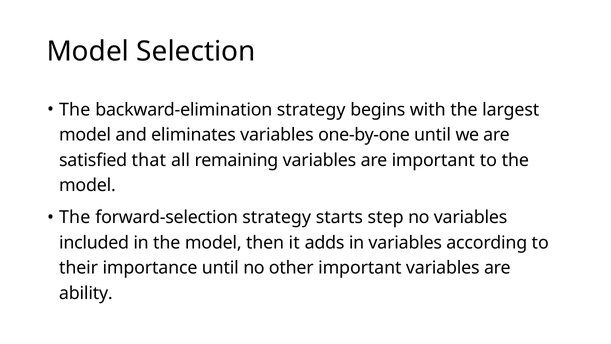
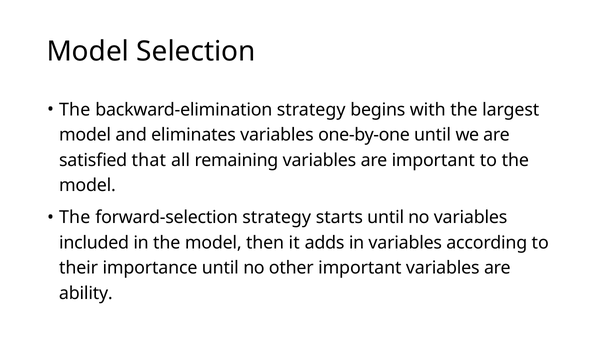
starts step: step -> until
